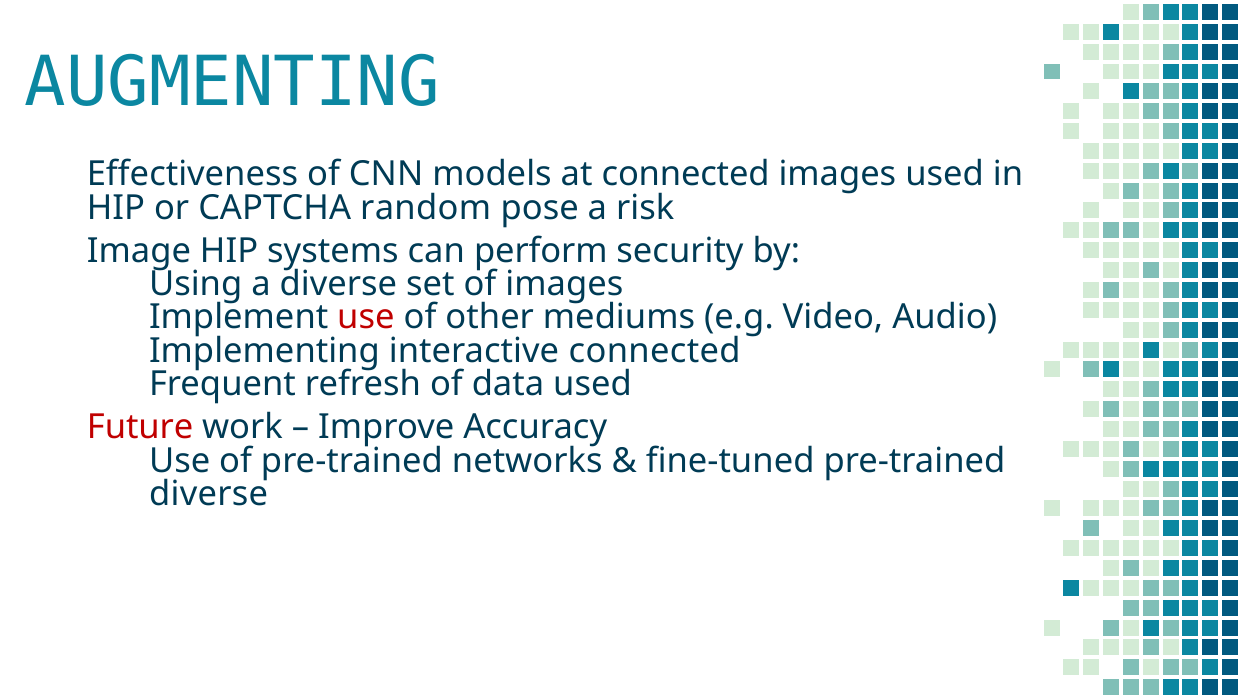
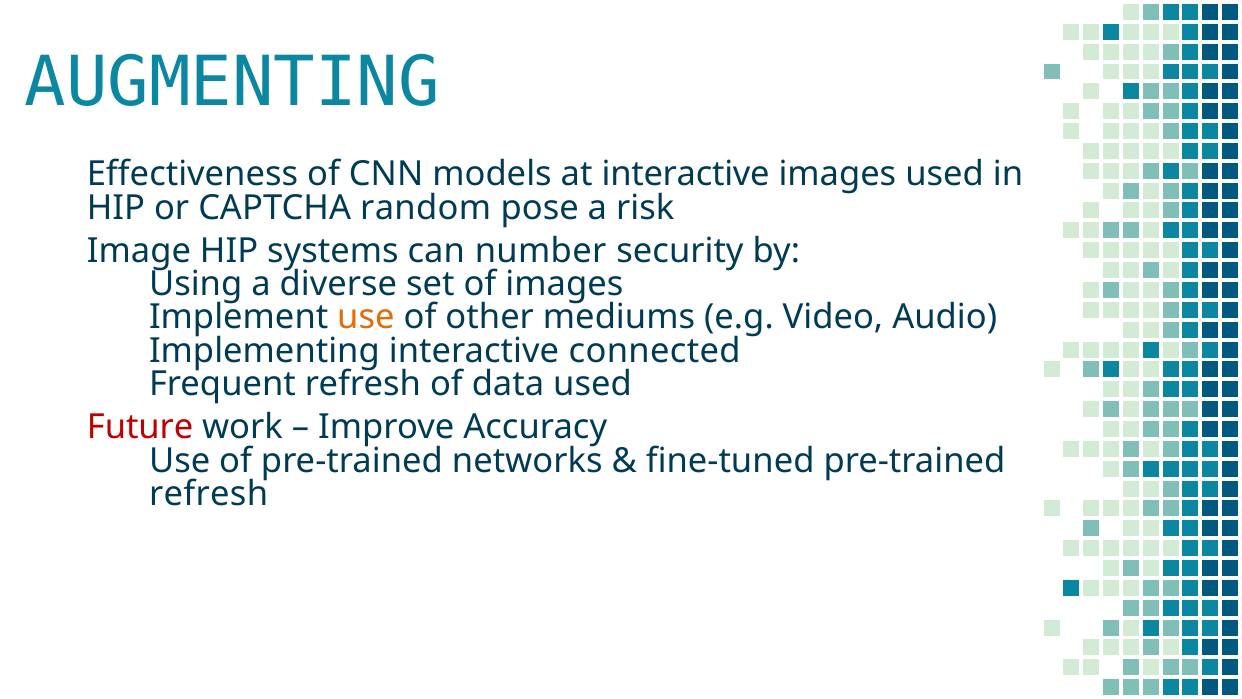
at connected: connected -> interactive
perform: perform -> number
use at (366, 317) colour: red -> orange
diverse at (209, 494): diverse -> refresh
